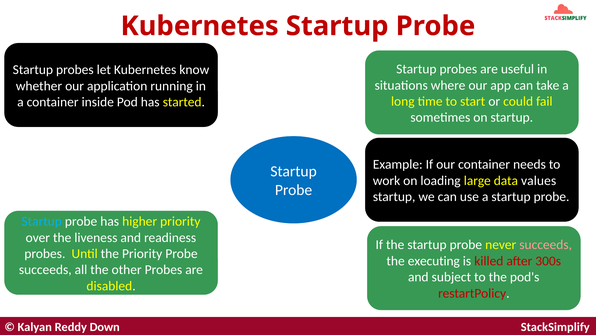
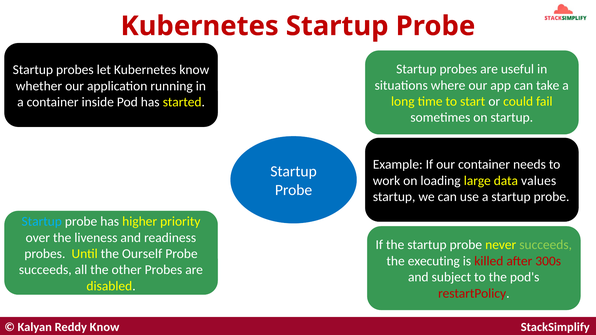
succeeds at (546, 245) colour: pink -> light green
the Priority: Priority -> Ourself
Reddy Down: Down -> Know
